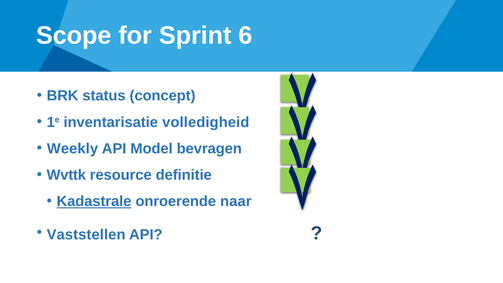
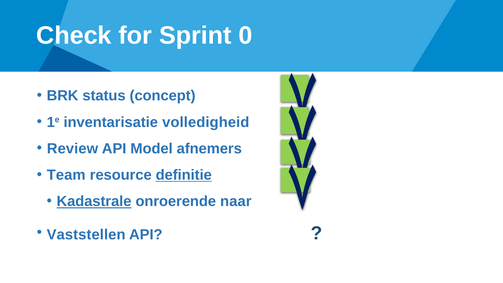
Scope: Scope -> Check
6: 6 -> 0
Weekly: Weekly -> Review
bevragen: bevragen -> afnemers
Wvttk: Wvttk -> Team
definitie underline: none -> present
